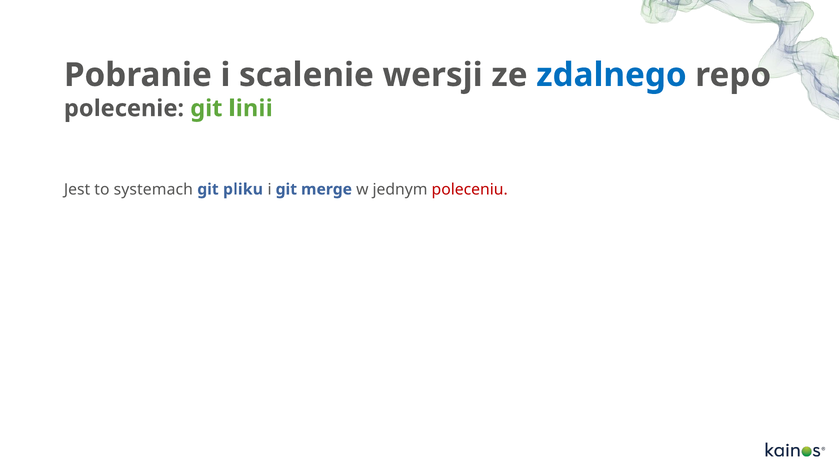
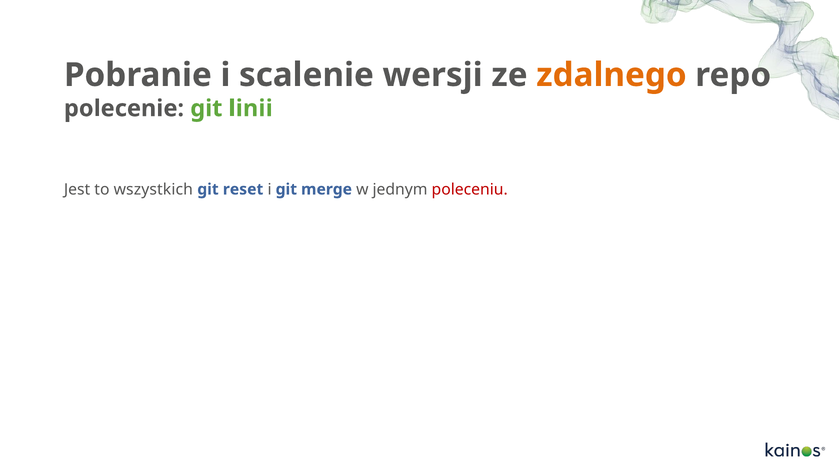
zdalnego colour: blue -> orange
systemach: systemach -> wszystkich
pliku: pliku -> reset
